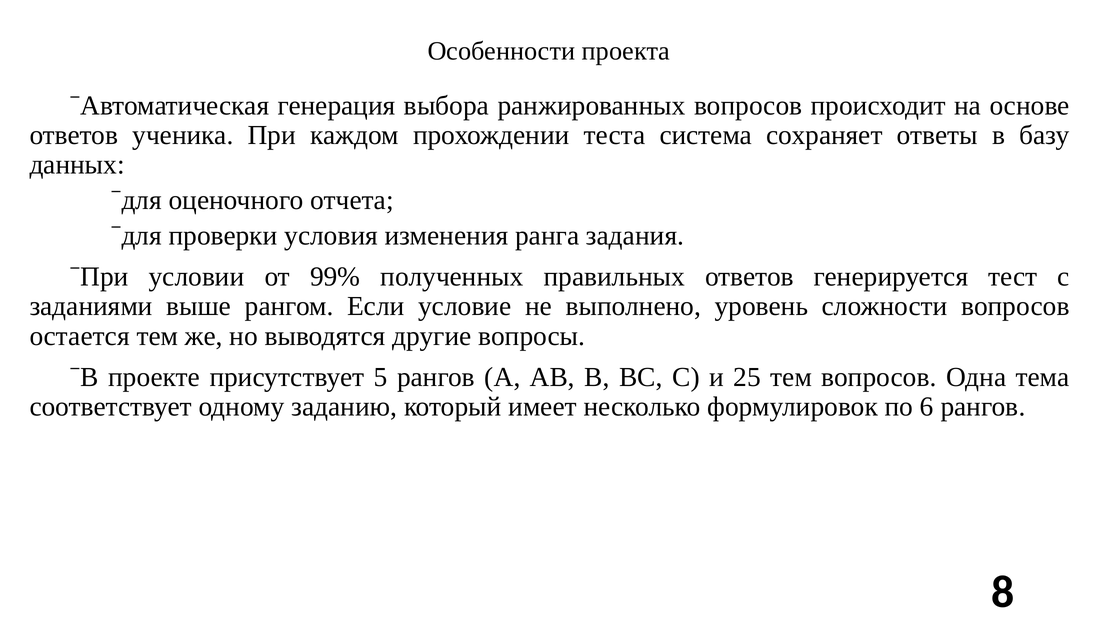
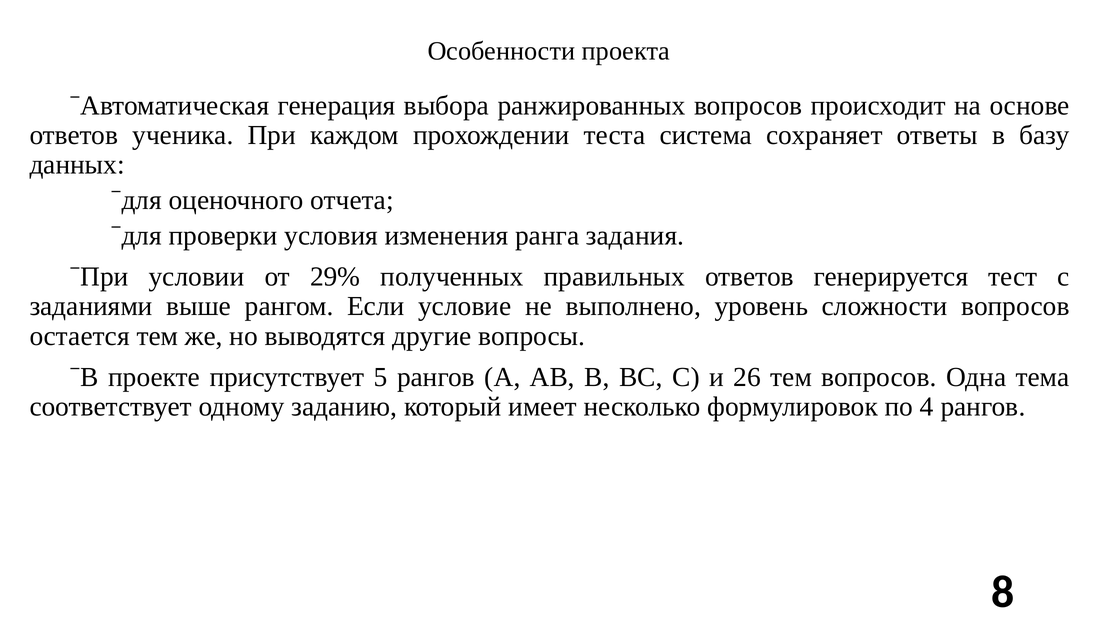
99%: 99% -> 29%
25: 25 -> 26
6: 6 -> 4
